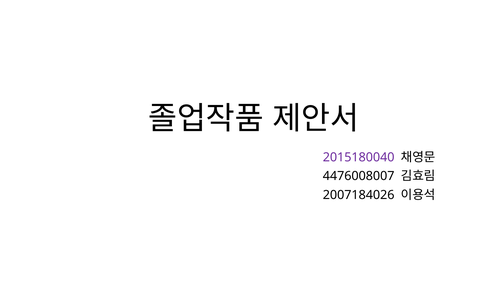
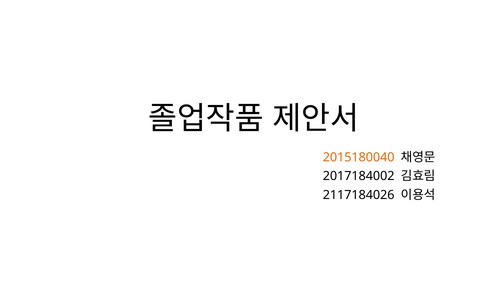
2015180040 colour: purple -> orange
4476008007: 4476008007 -> 2017184002
2007184026: 2007184026 -> 2117184026
